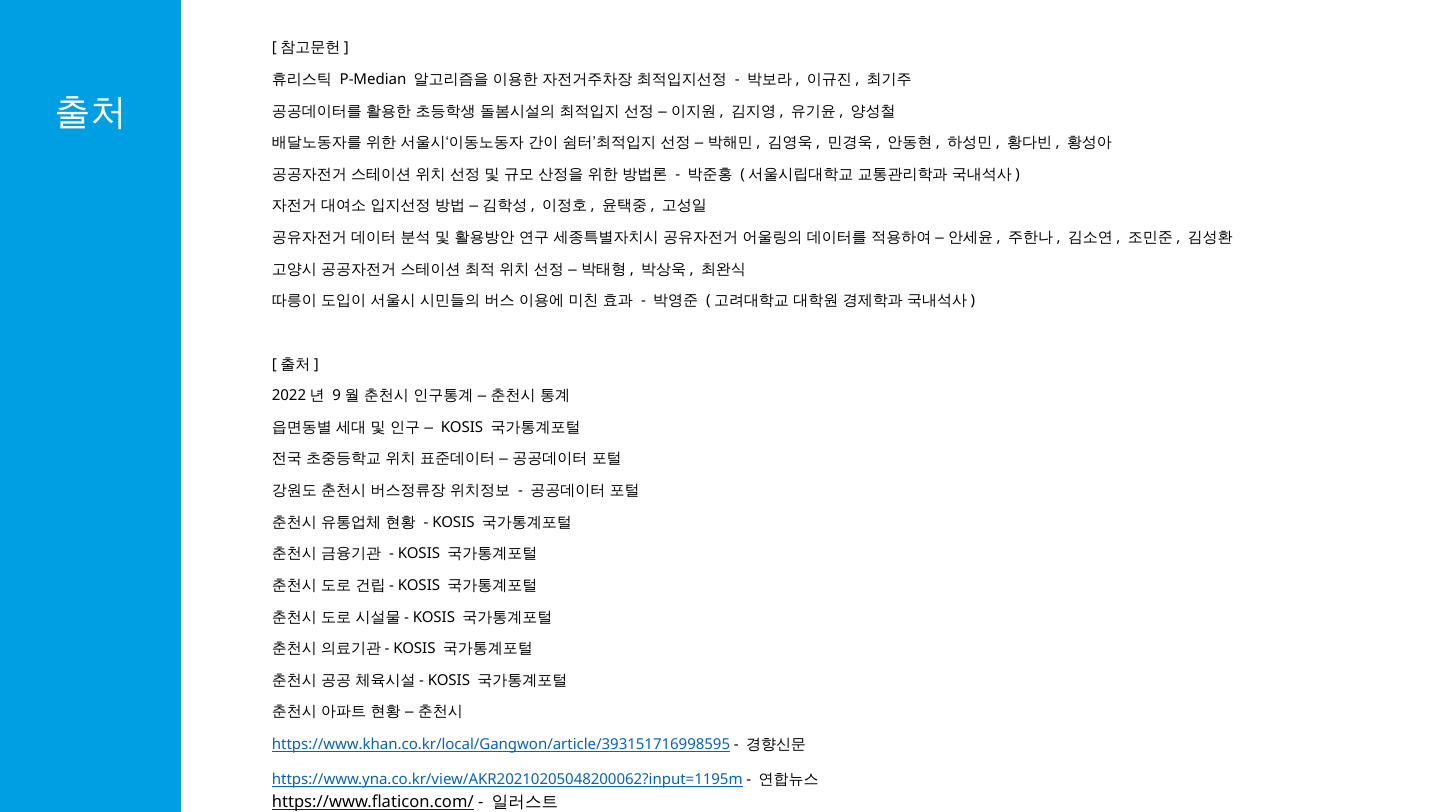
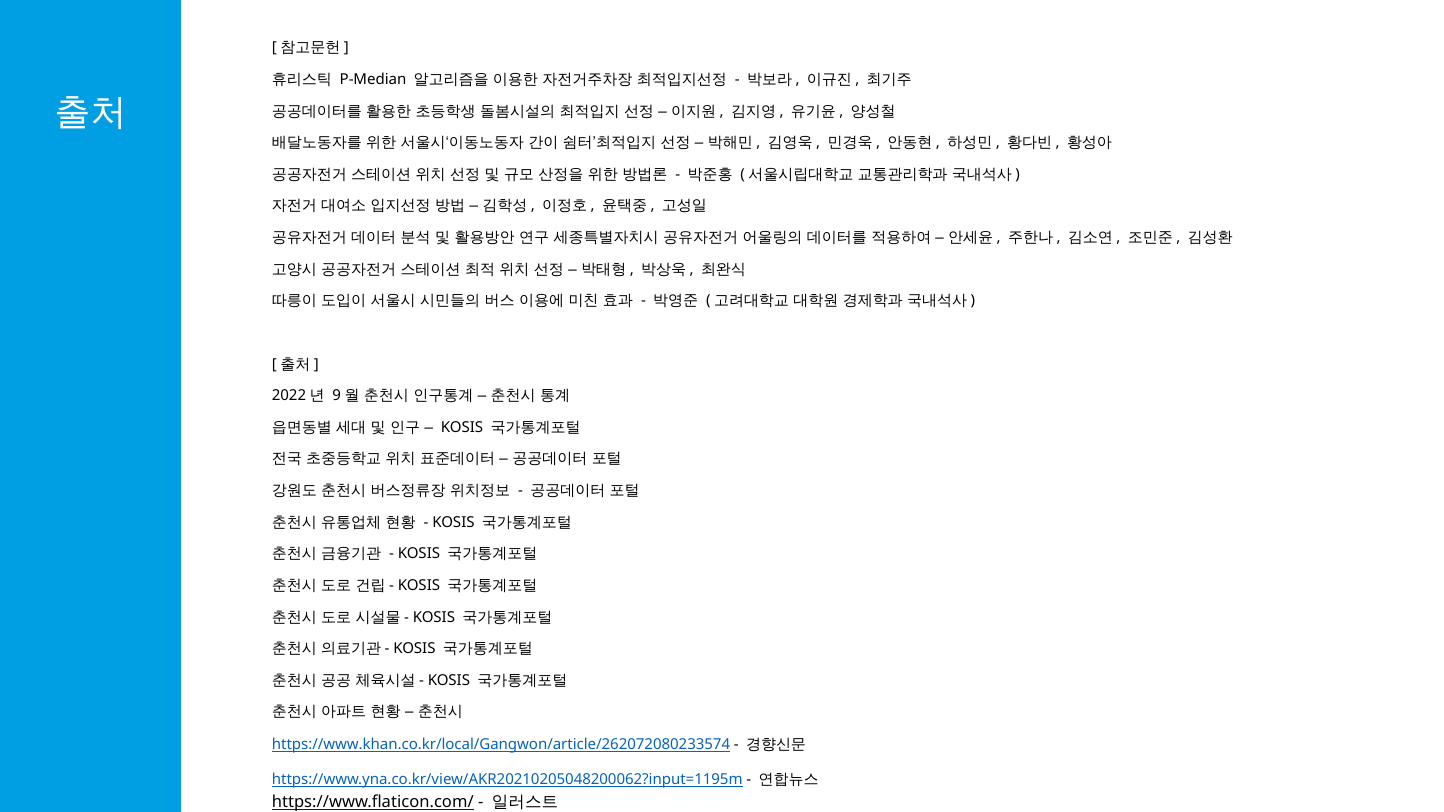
https://www.khan.co.kr/local/Gangwon/article/393151716998595: https://www.khan.co.kr/local/Gangwon/article/393151716998595 -> https://www.khan.co.kr/local/Gangwon/article/262072080233574
